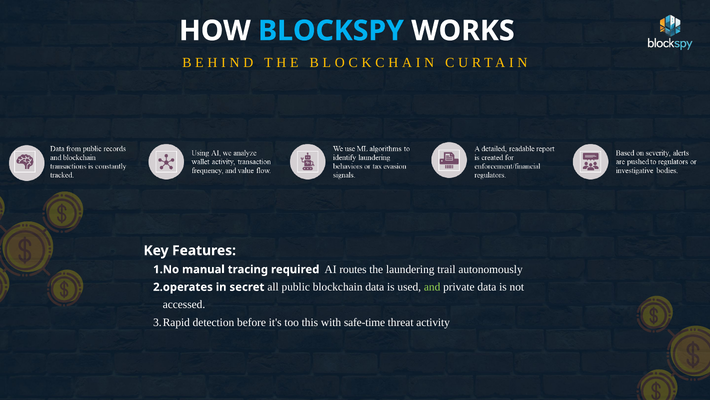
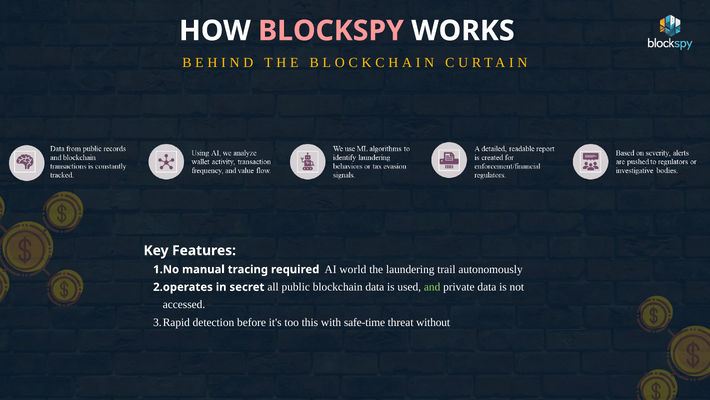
BLOCKSPY colour: light blue -> pink
routes: routes -> world
activity: activity -> without
